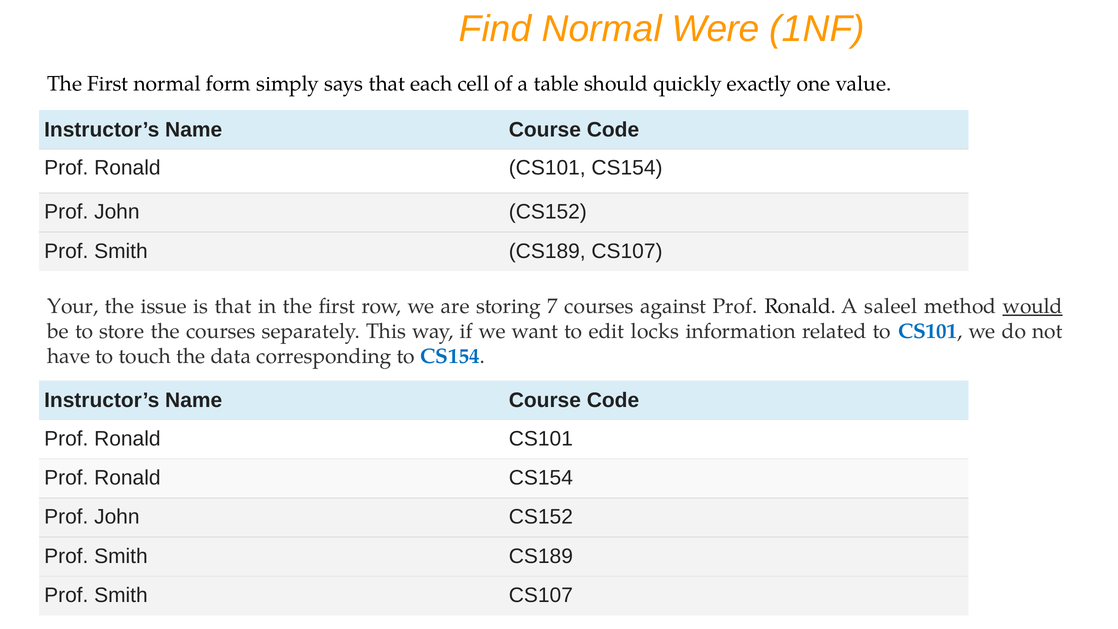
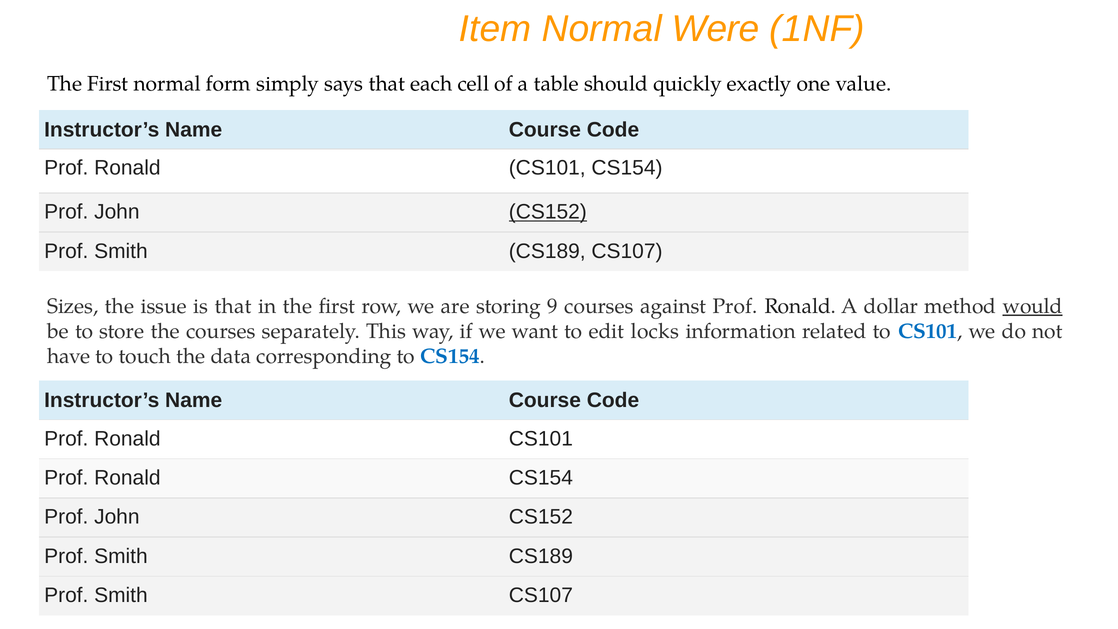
Find: Find -> Item
CS152 at (548, 212) underline: none -> present
Your: Your -> Sizes
7: 7 -> 9
saleel: saleel -> dollar
